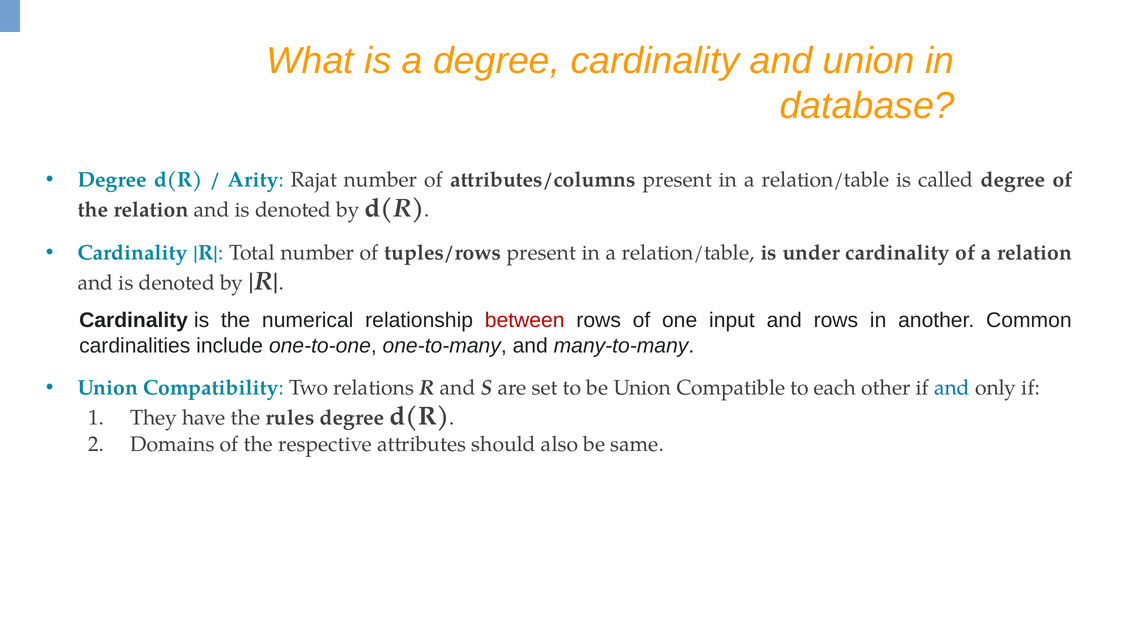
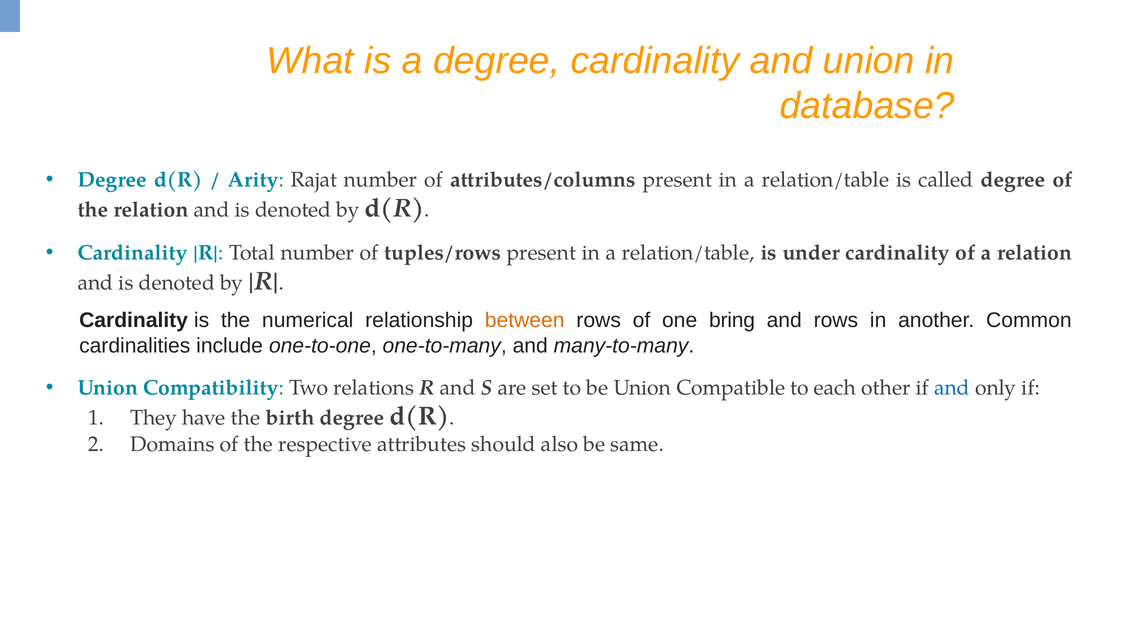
between colour: red -> orange
input: input -> bring
rules: rules -> birth
